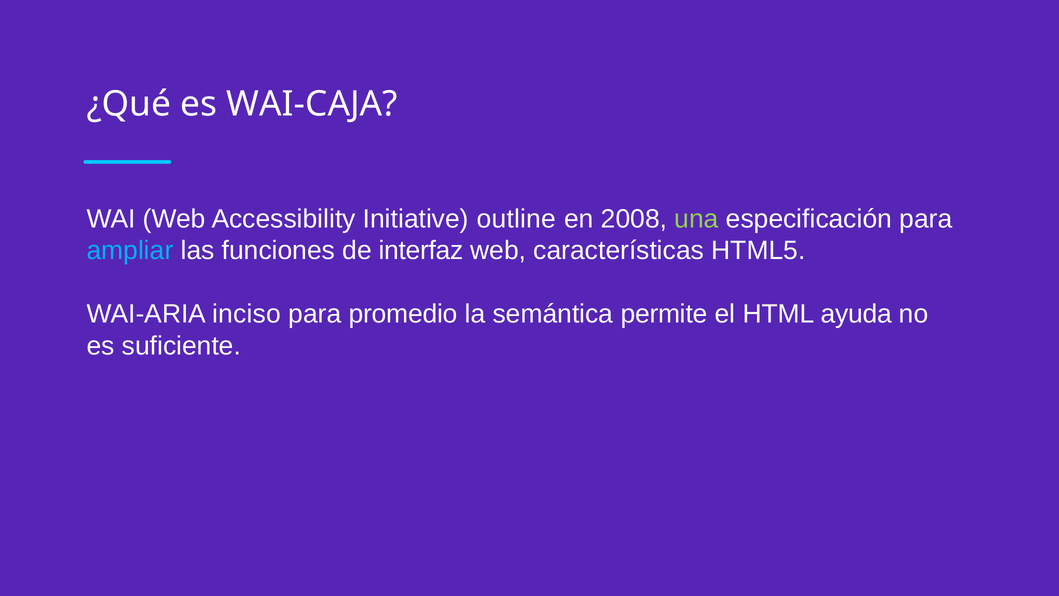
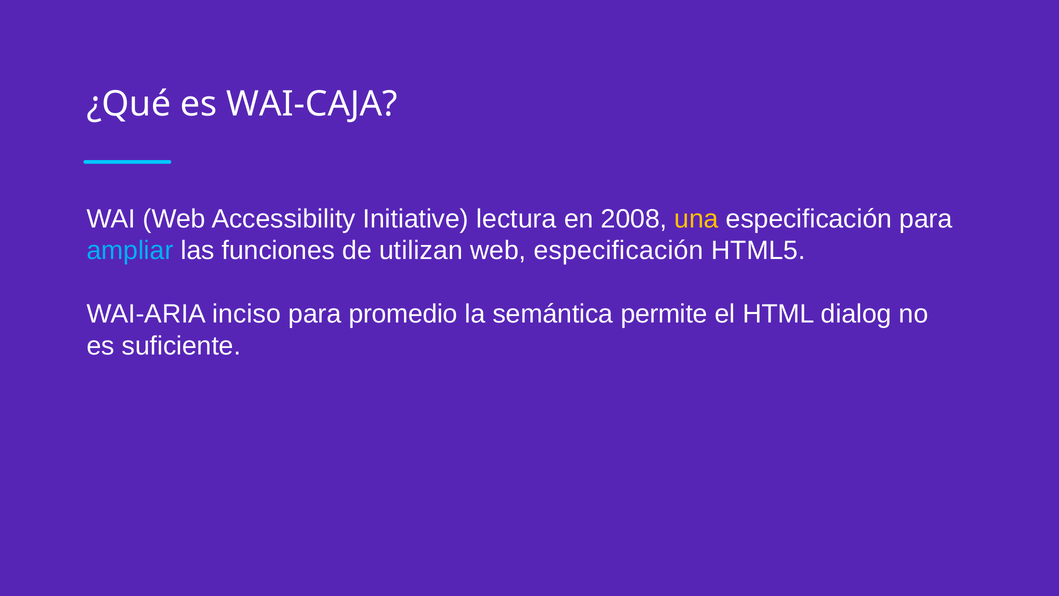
outline: outline -> lectura
una colour: light green -> yellow
interfaz: interfaz -> utilizan
web características: características -> especificación
ayuda: ayuda -> dialog
